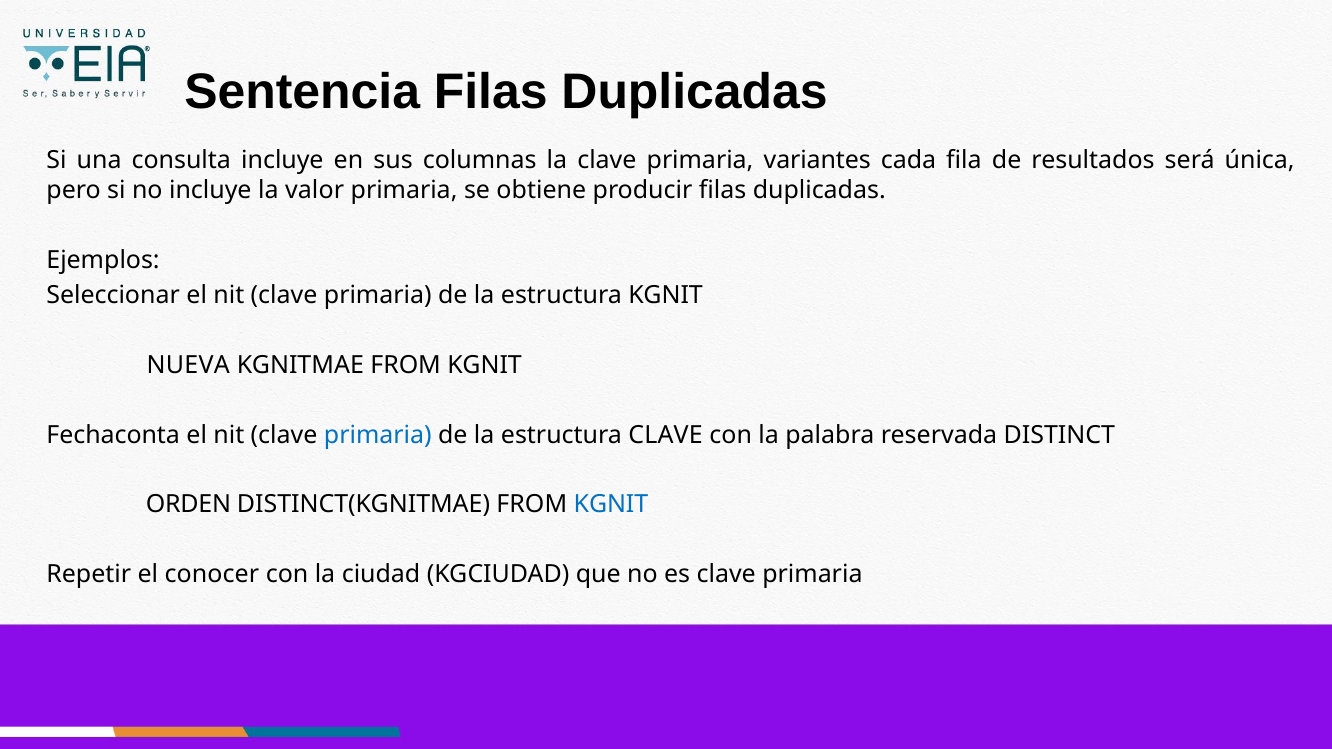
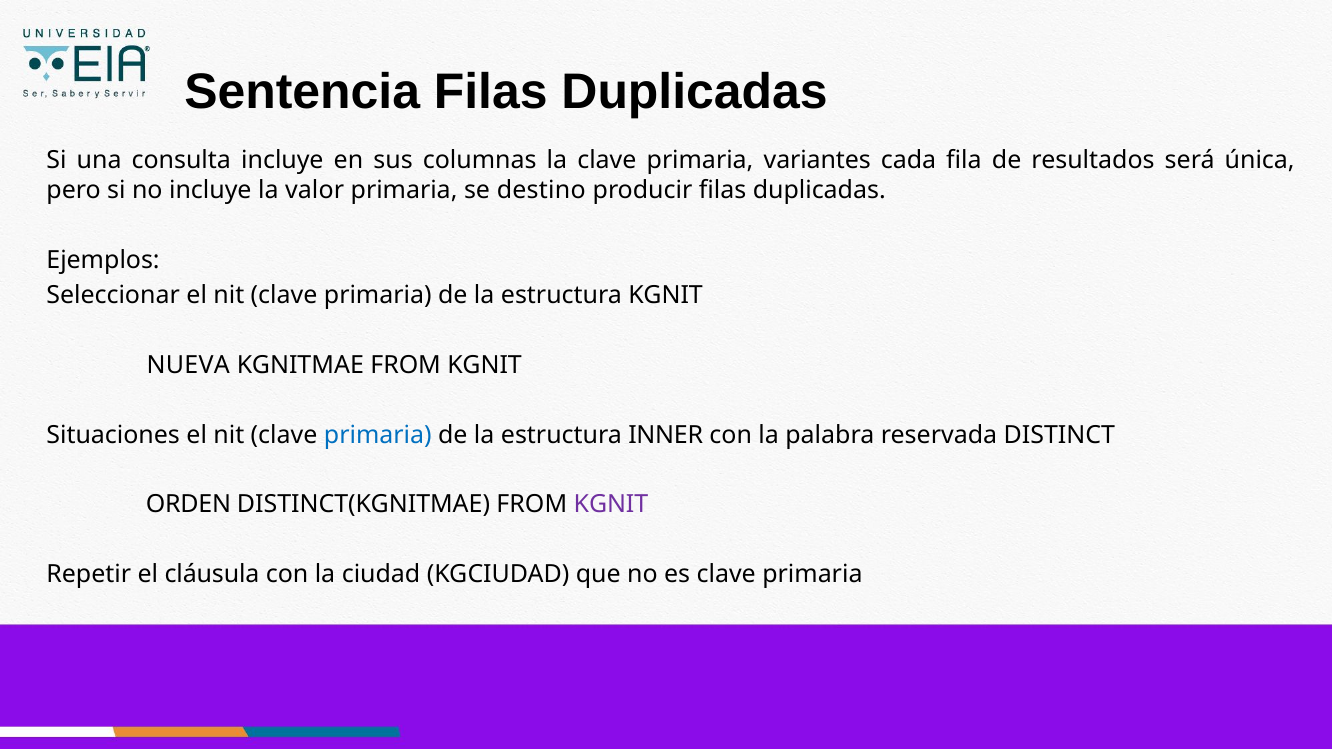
obtiene: obtiene -> destino
Fechaconta: Fechaconta -> Situaciones
estructura CLAVE: CLAVE -> INNER
KGNIT at (611, 505) colour: blue -> purple
conocer: conocer -> cláusula
